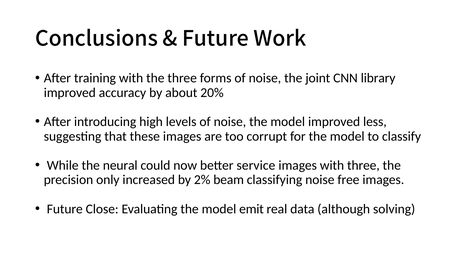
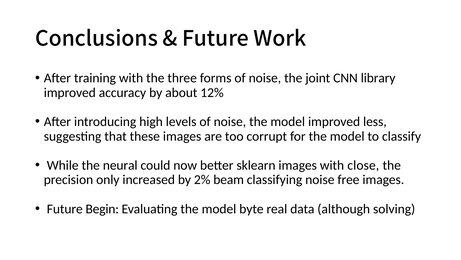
20%: 20% -> 12%
service: service -> sklearn
with three: three -> close
Close: Close -> Begin
emit: emit -> byte
